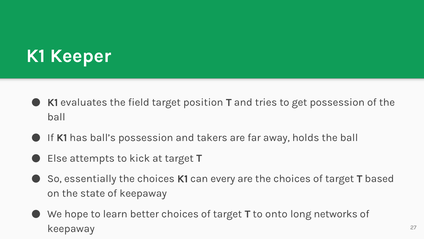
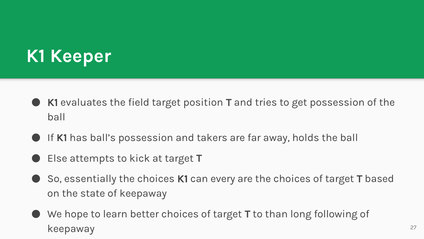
onto: onto -> than
networks: networks -> following
